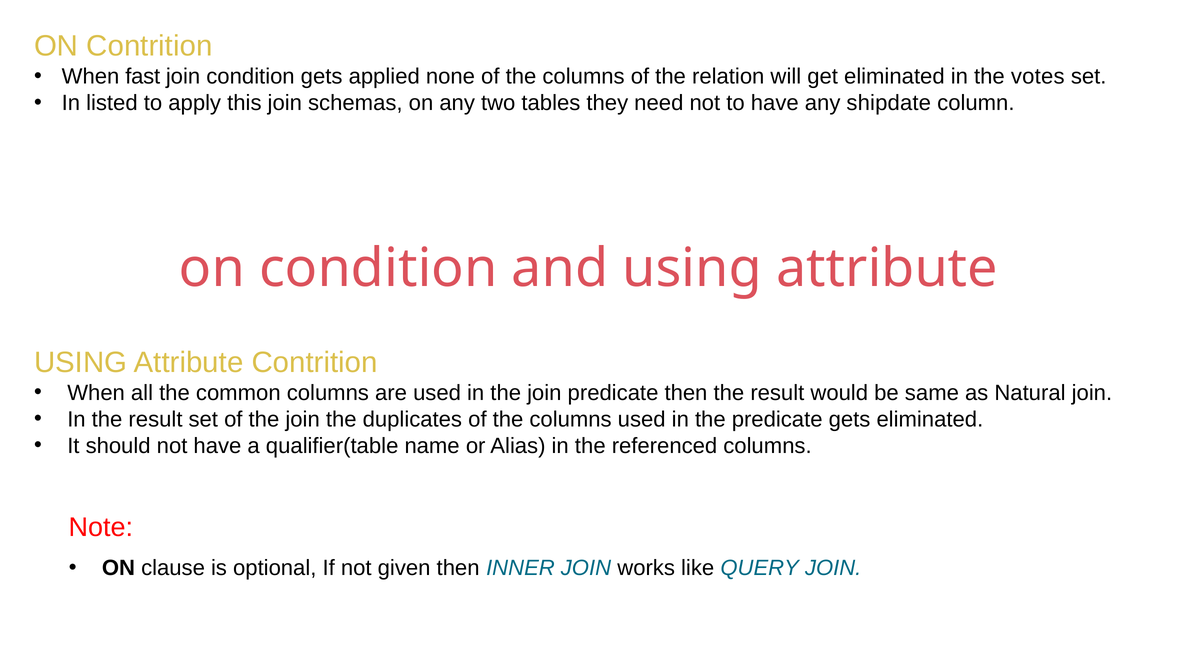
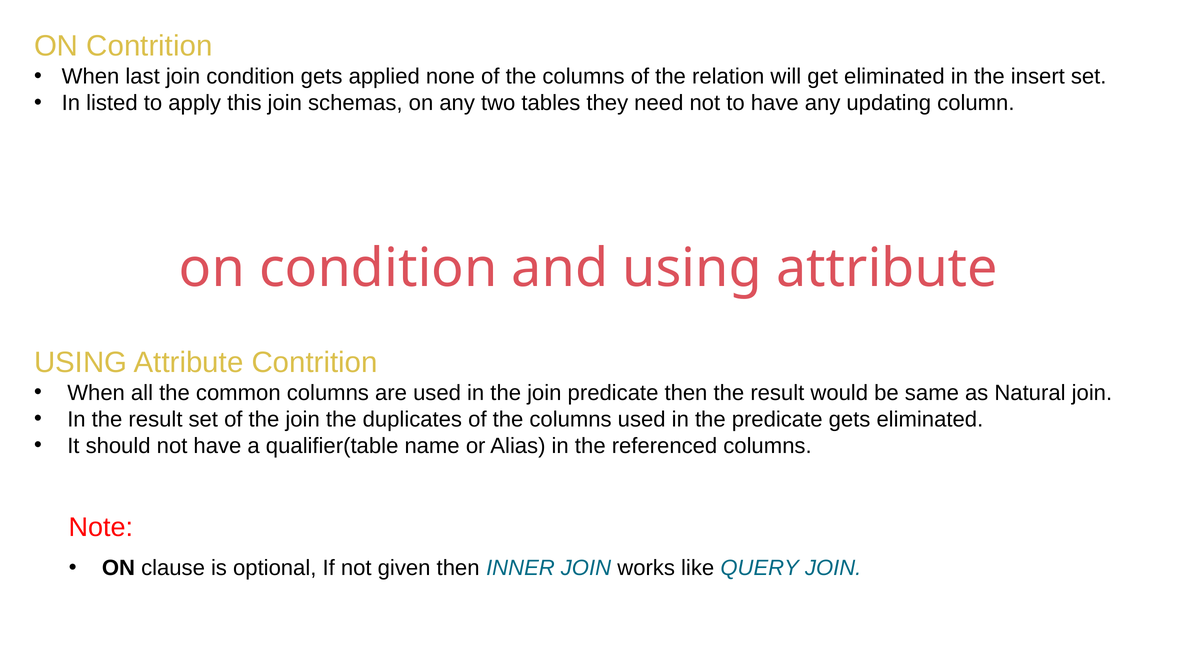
fast: fast -> last
votes: votes -> insert
shipdate: shipdate -> updating
